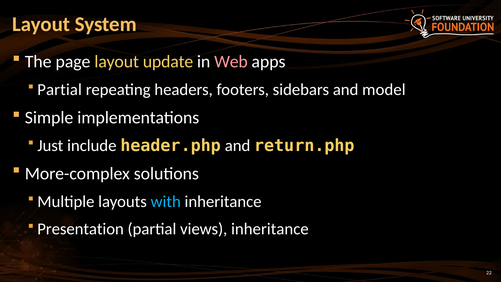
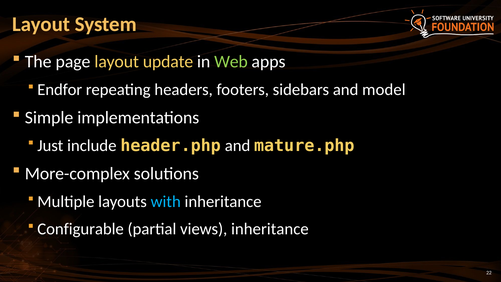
Web colour: pink -> light green
Partial at (60, 90): Partial -> Endfor
return.php: return.php -> mature.php
Presentation: Presentation -> Configurable
